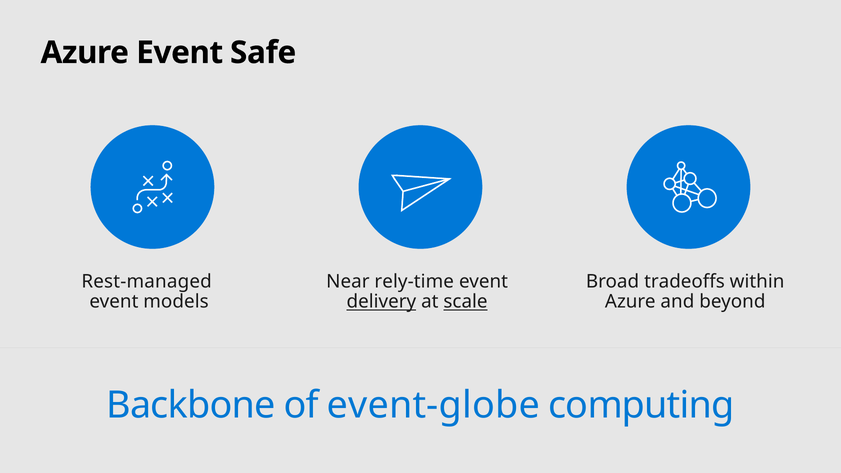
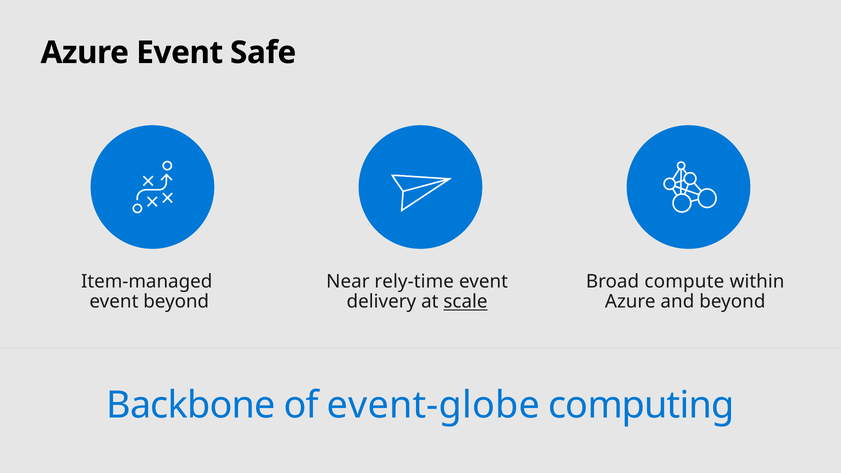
Rest-managed: Rest-managed -> Item-managed
tradeoffs: tradeoffs -> compute
event models: models -> beyond
delivery underline: present -> none
